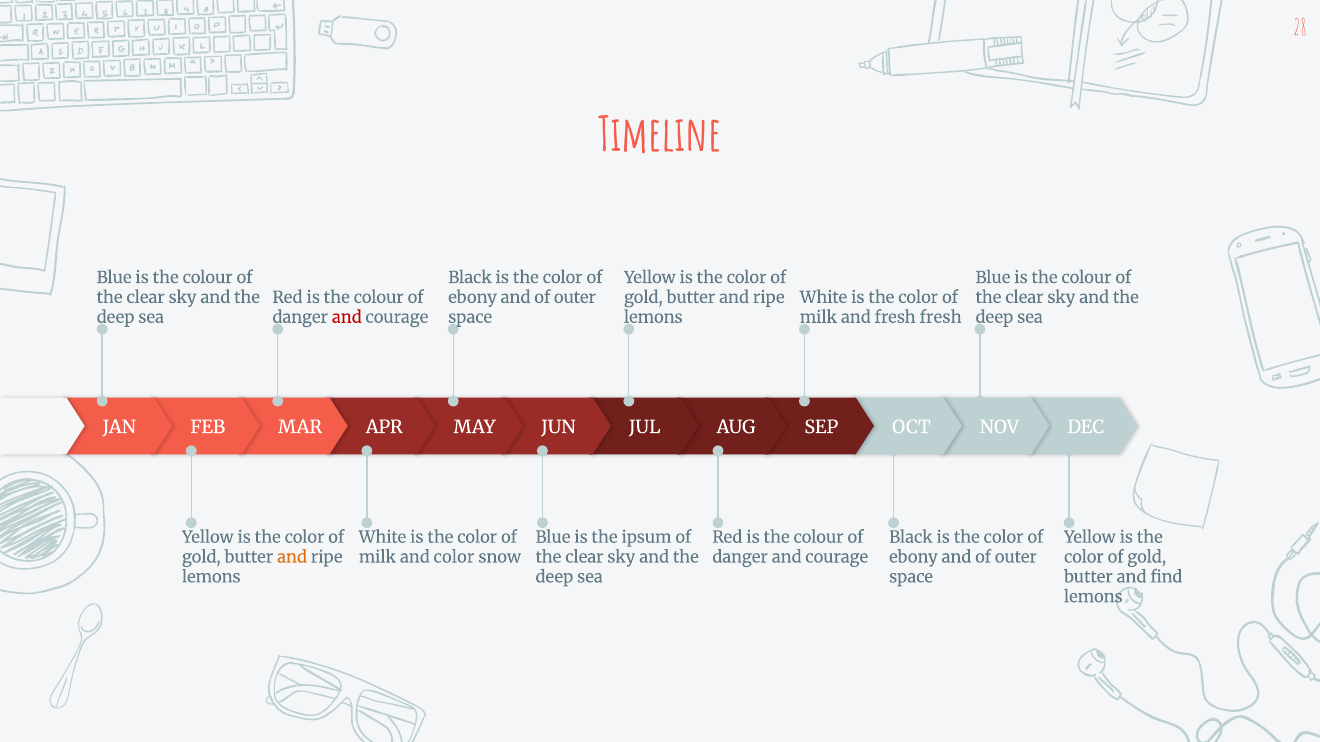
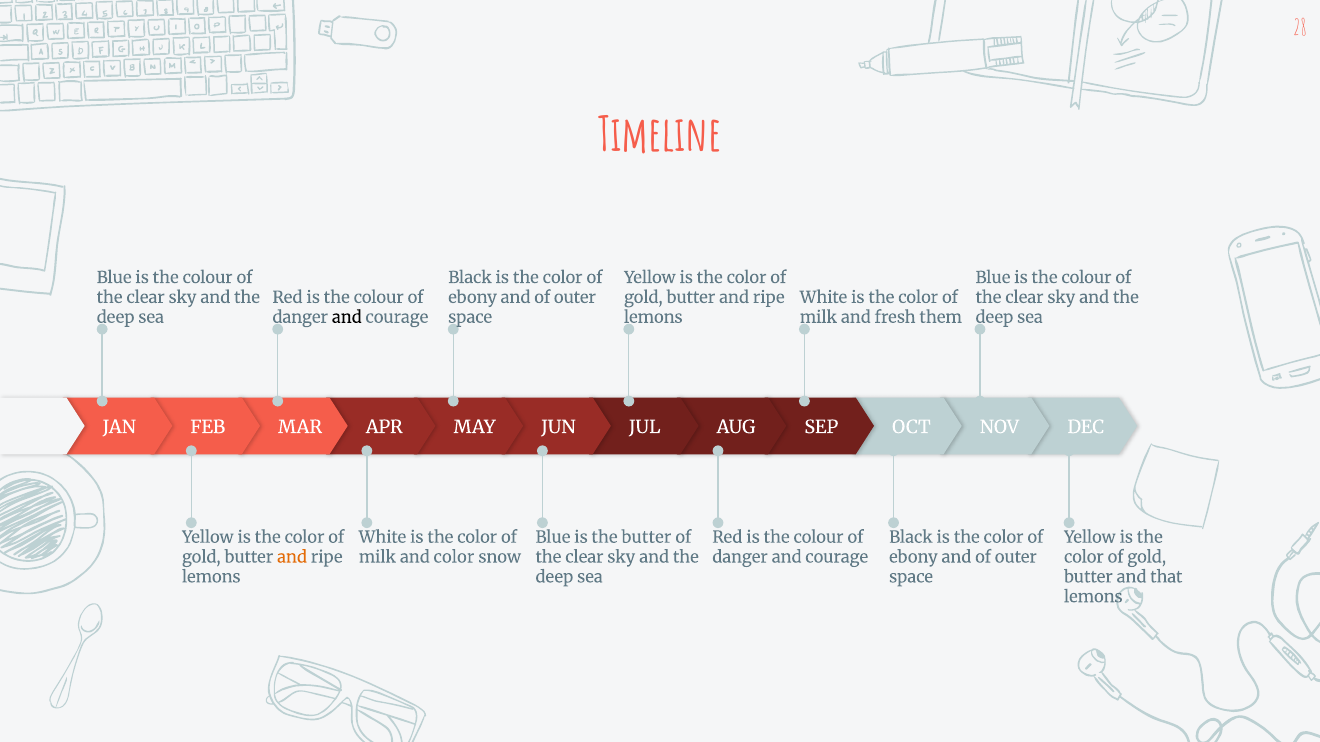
and at (347, 318) colour: red -> black
fresh fresh: fresh -> them
the ipsum: ipsum -> butter
find: find -> that
